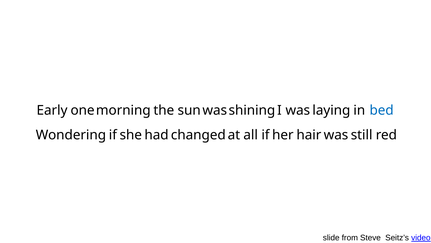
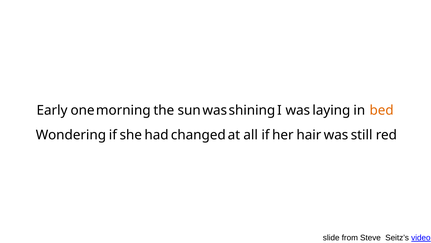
bed colour: blue -> orange
